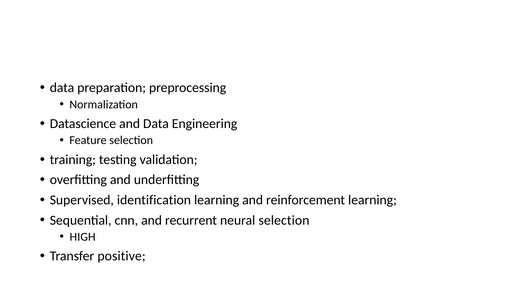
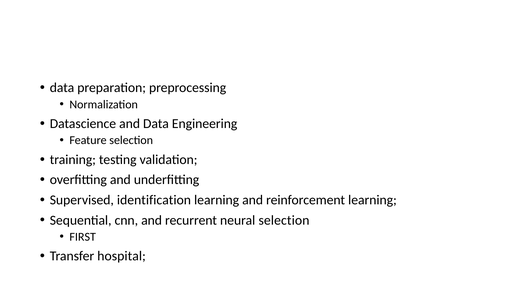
HIGH: HIGH -> FIRST
positive: positive -> hospital
